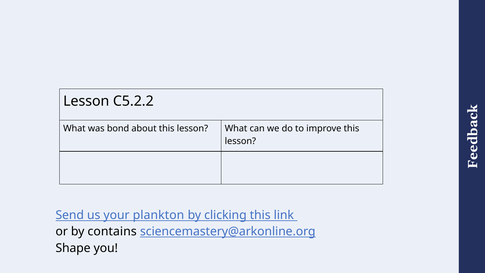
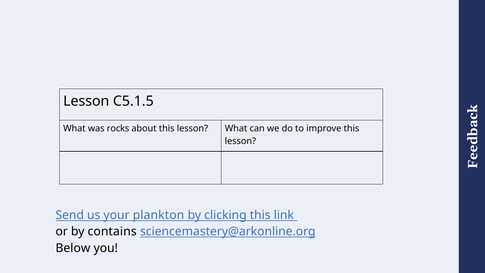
C5.2.2: C5.2.2 -> C5.1.5
bond: bond -> rocks
Shape: Shape -> Below
